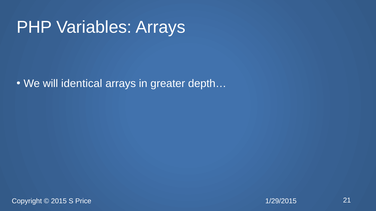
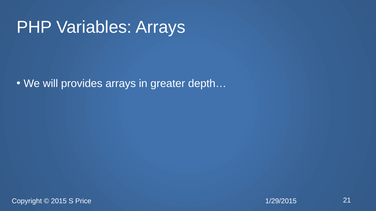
identical: identical -> provides
